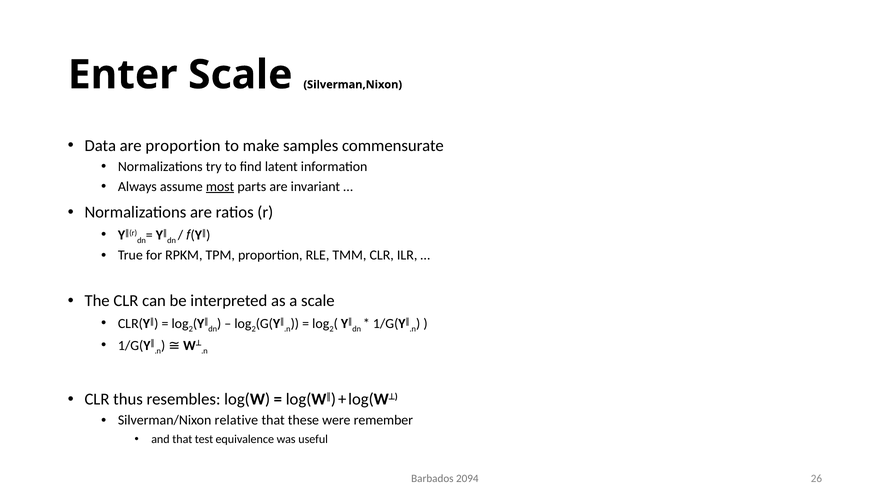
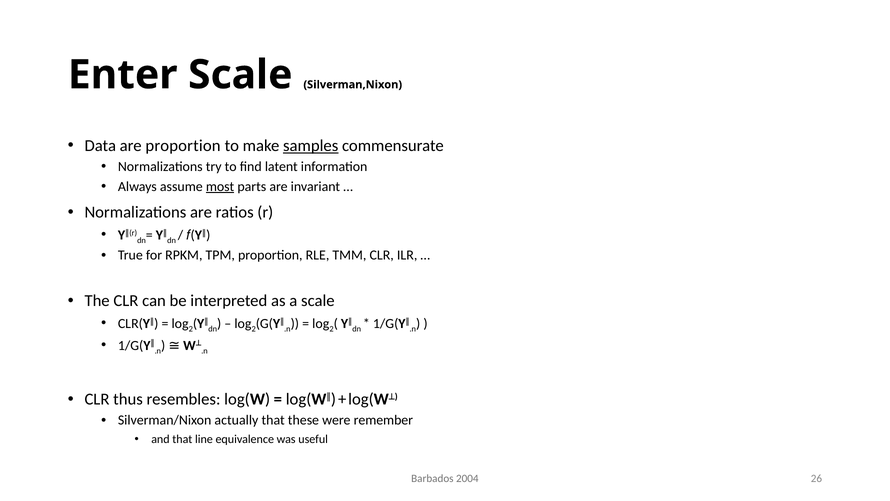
samples underline: none -> present
relative: relative -> actually
test: test -> line
2094: 2094 -> 2004
